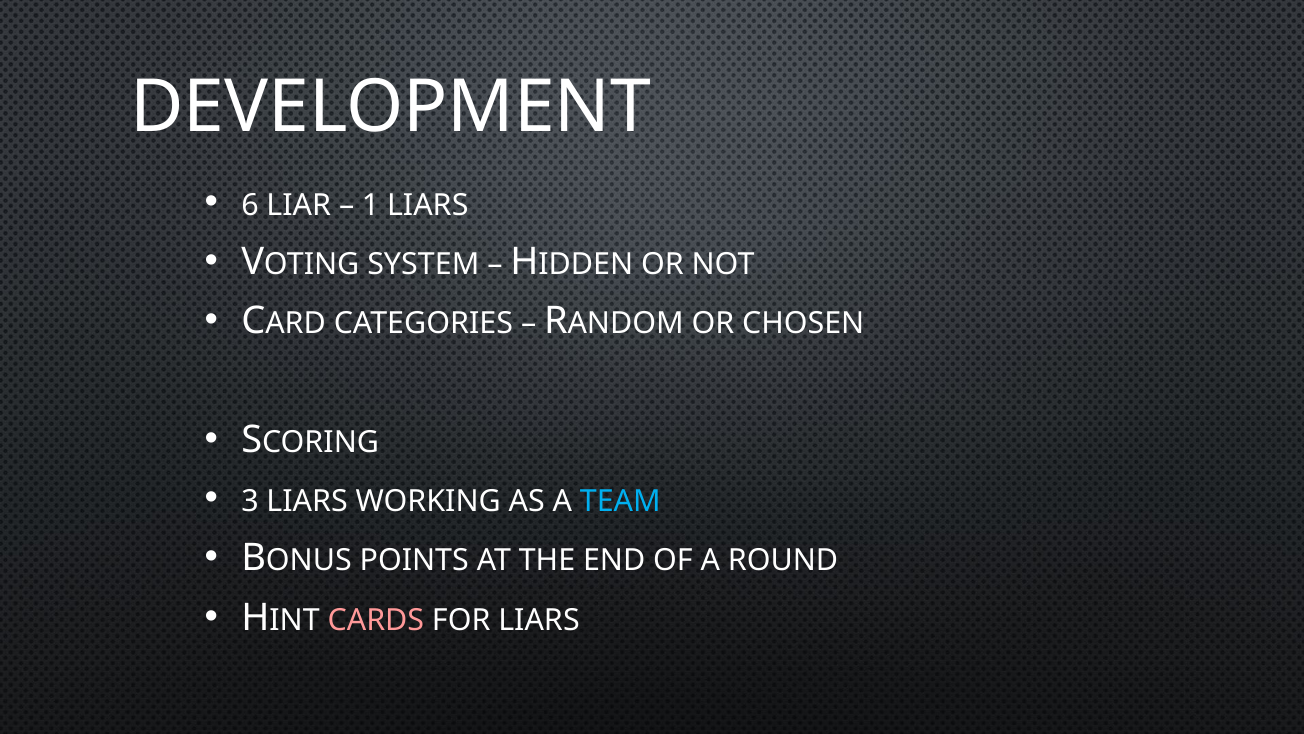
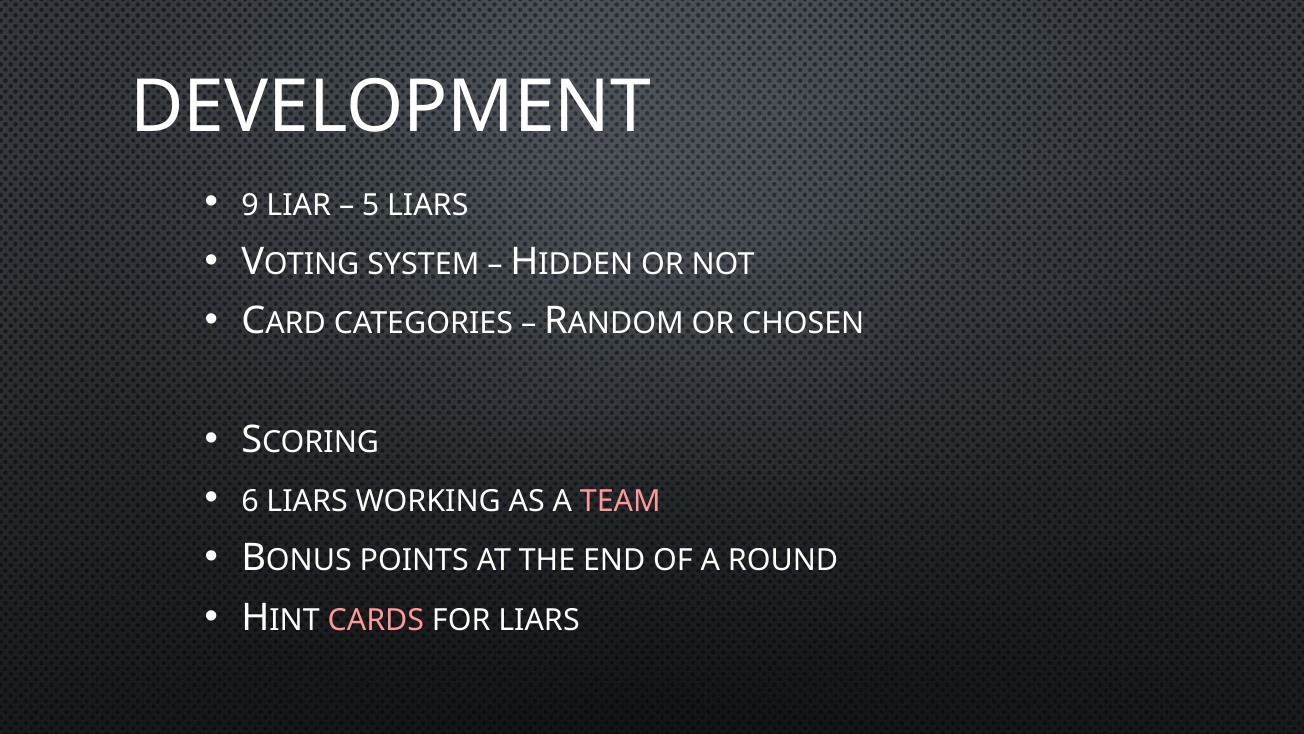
6: 6 -> 9
1: 1 -> 5
3: 3 -> 6
TEAM colour: light blue -> pink
